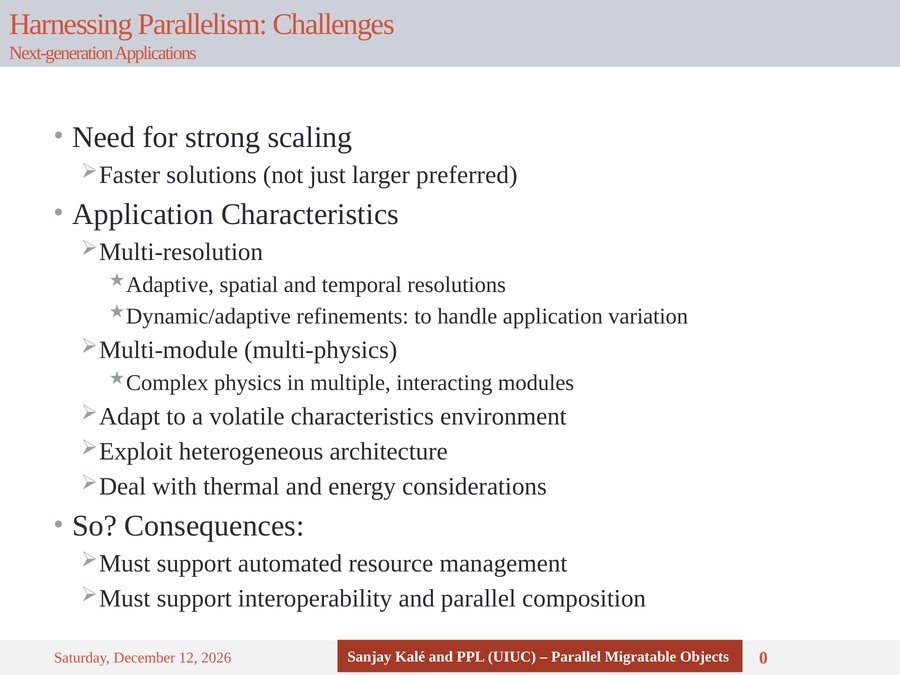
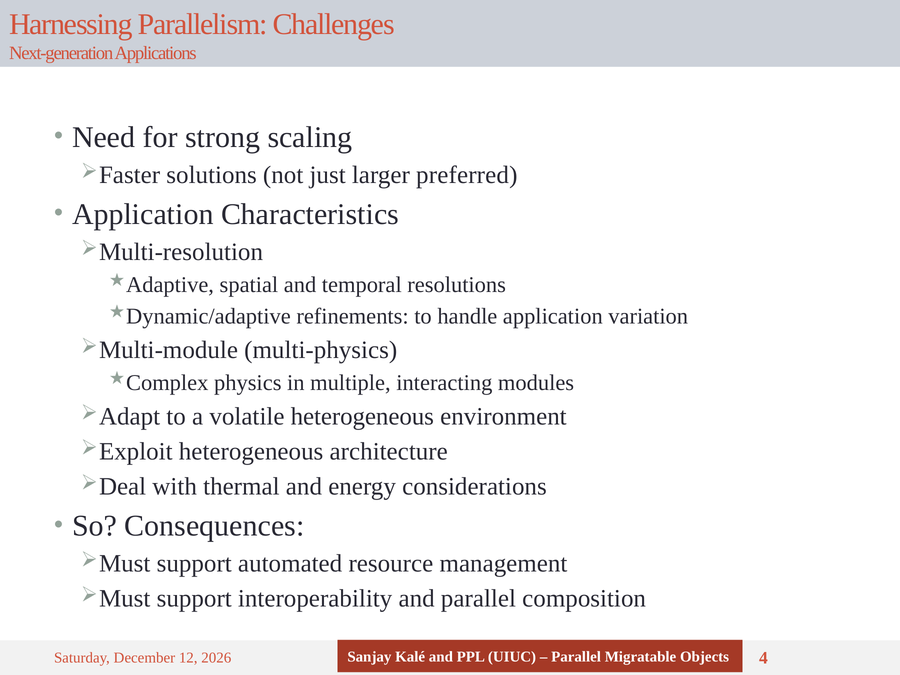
volatile characteristics: characteristics -> heterogeneous
0: 0 -> 4
